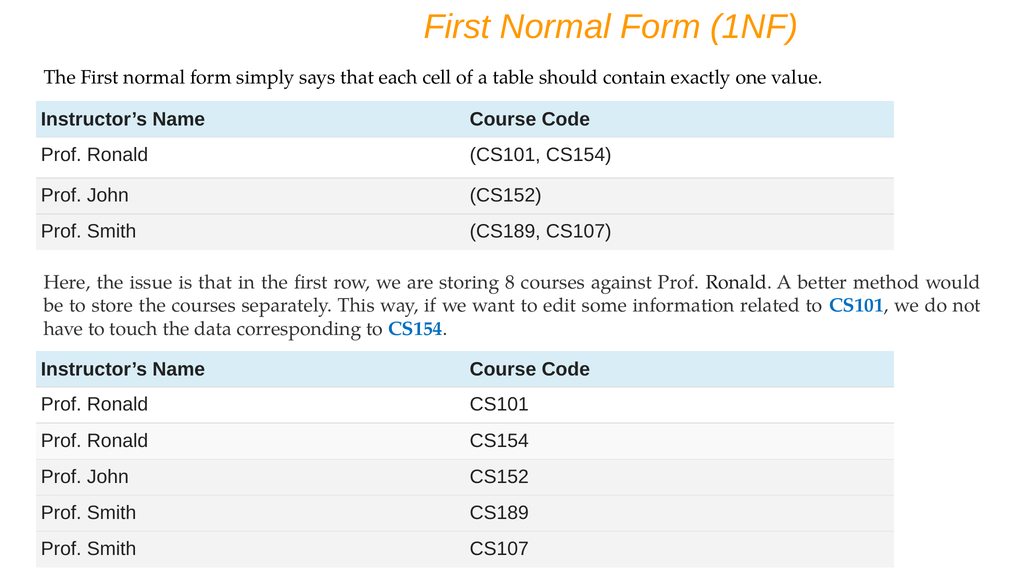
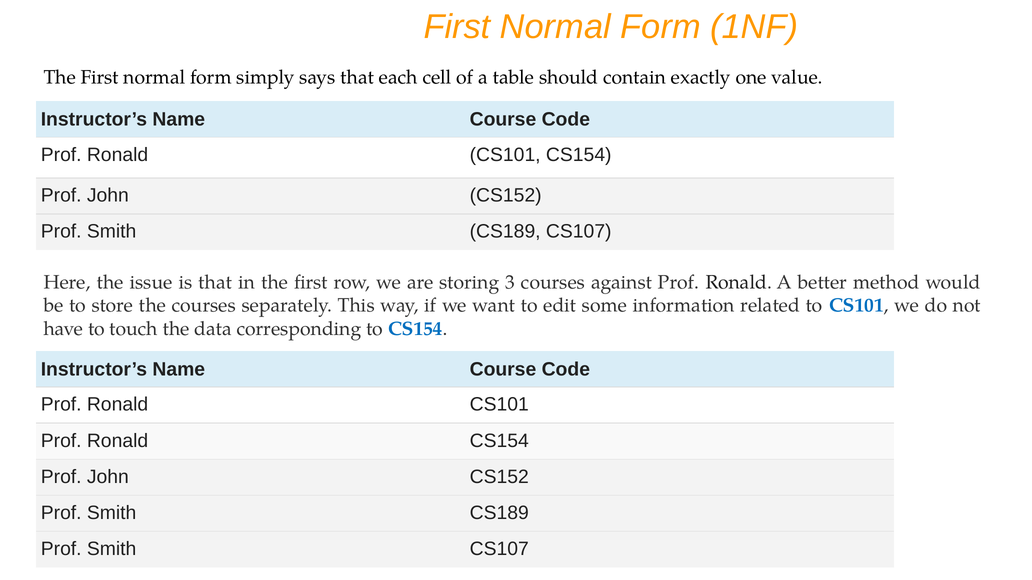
8: 8 -> 3
